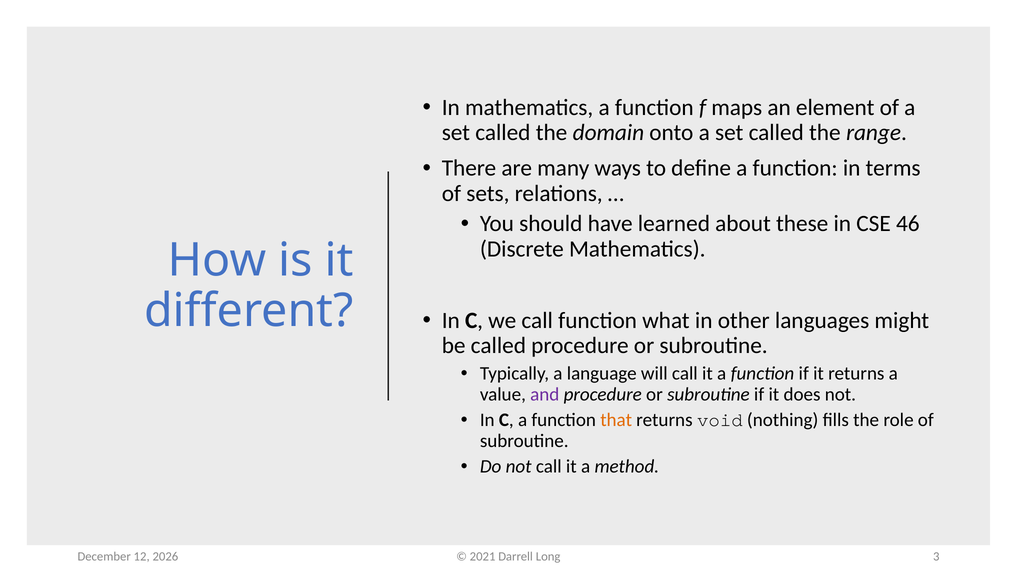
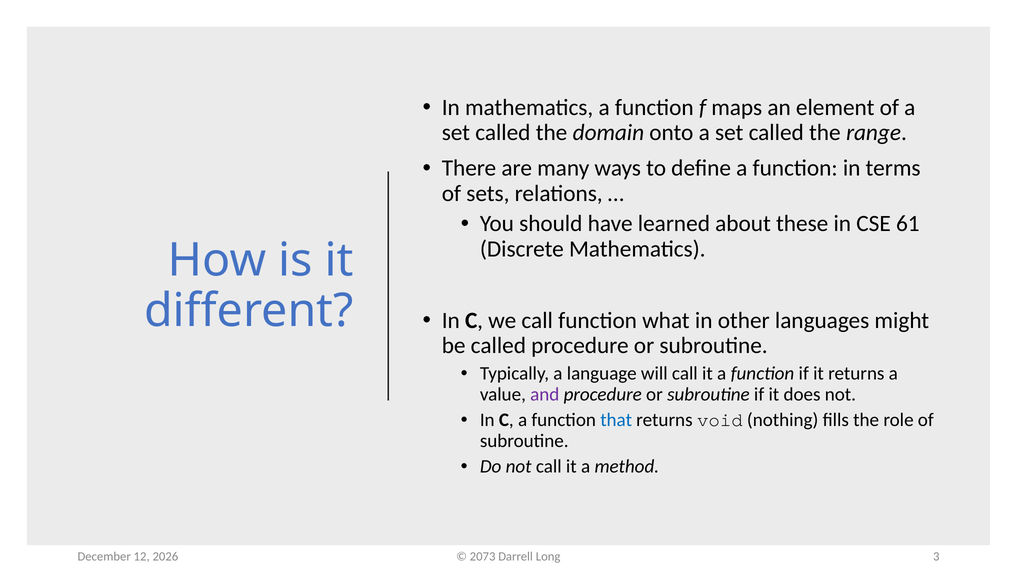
46: 46 -> 61
that colour: orange -> blue
2021: 2021 -> 2073
